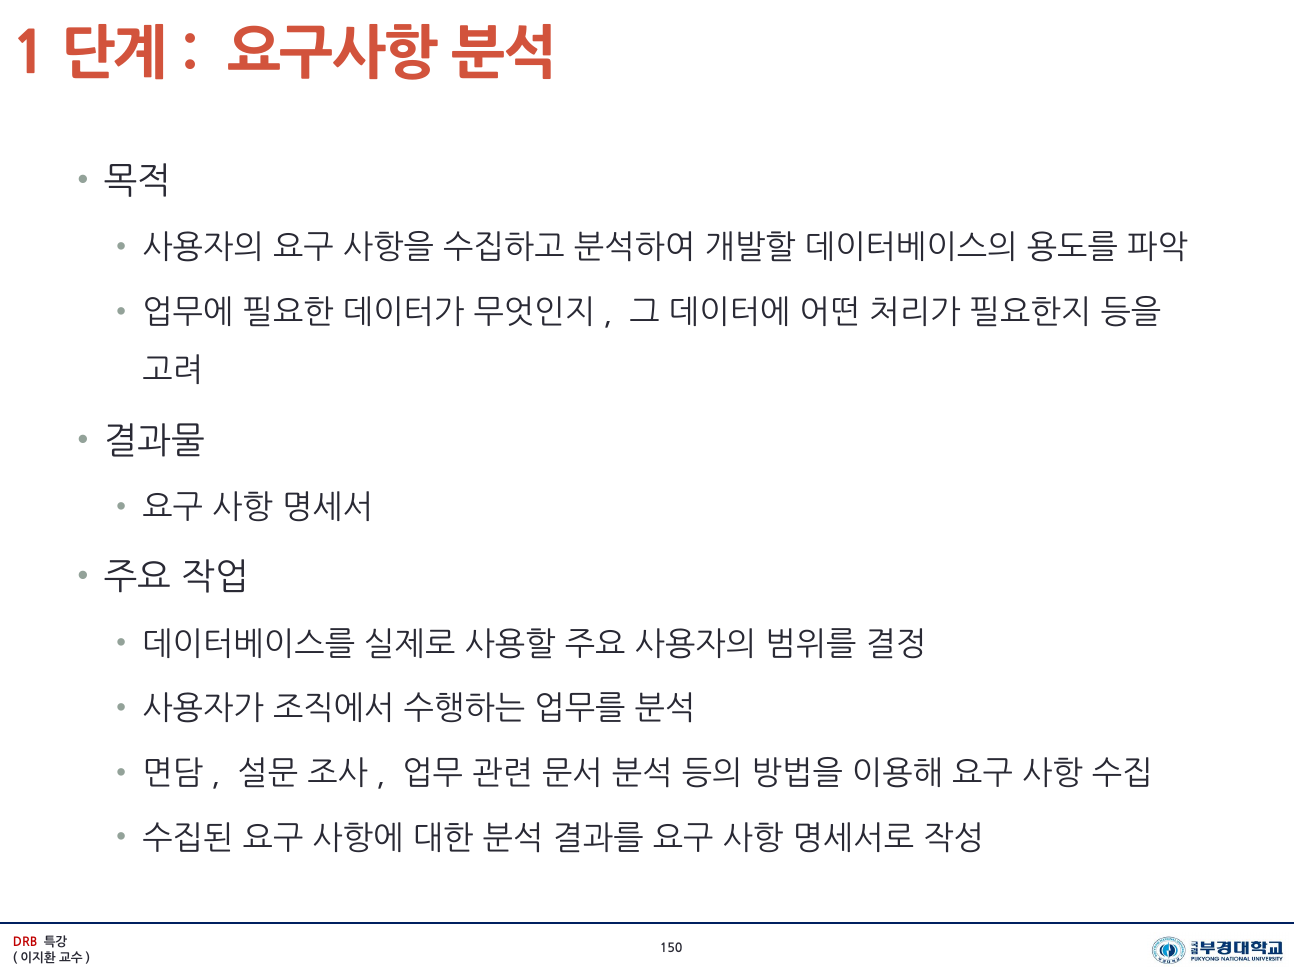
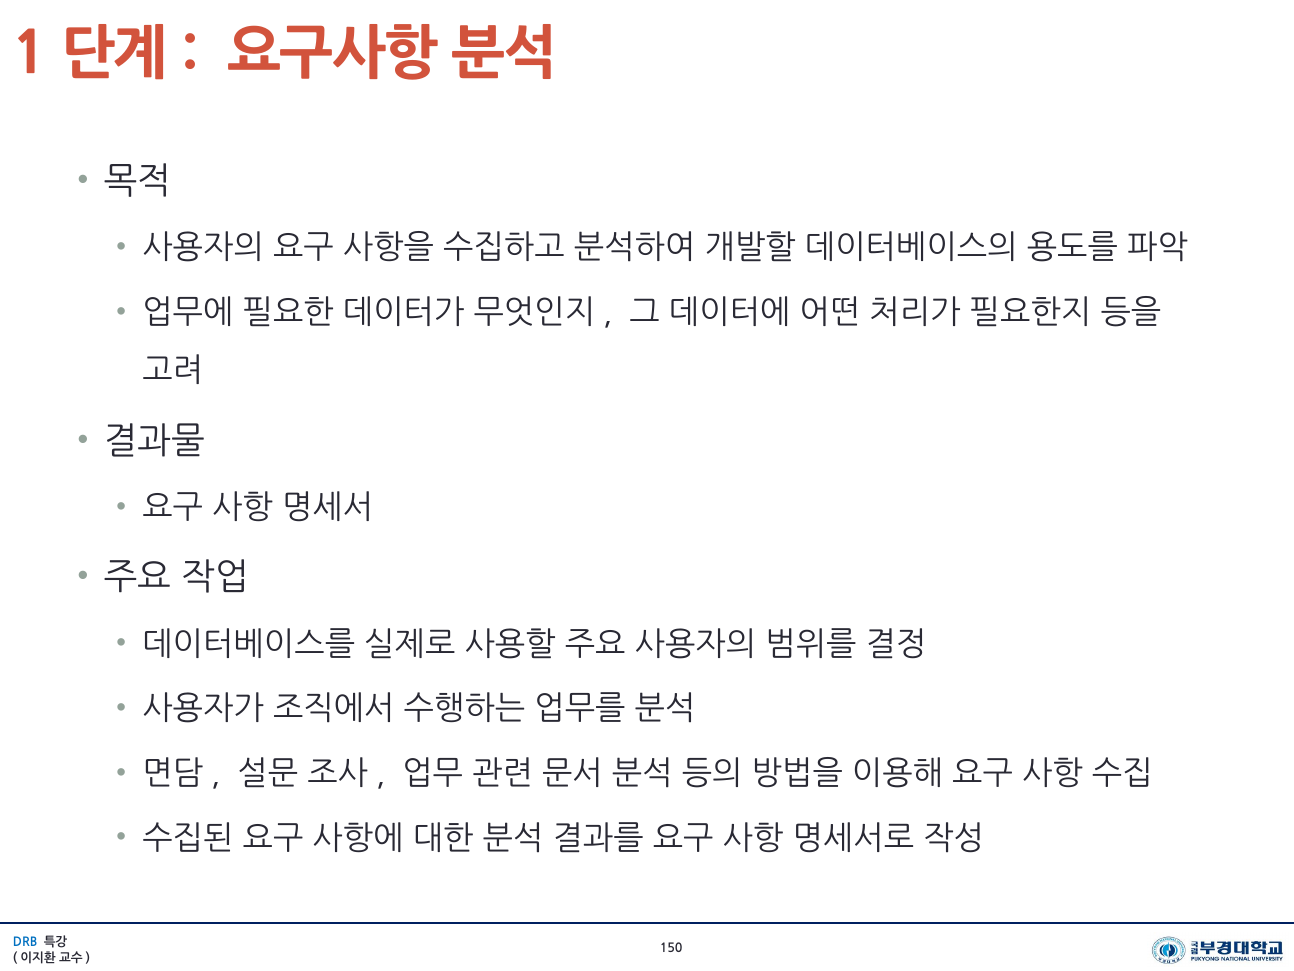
DRB colour: red -> blue
